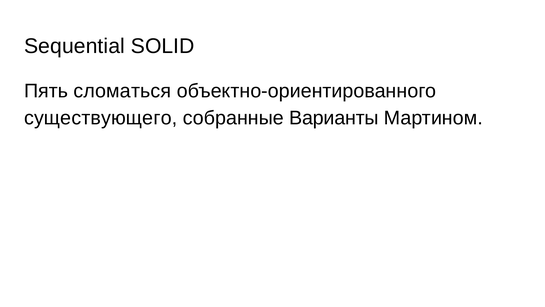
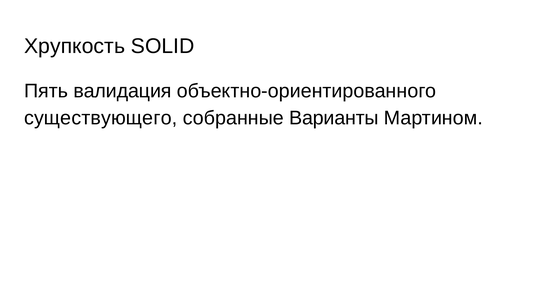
Sequential: Sequential -> Хрупкость
сломаться: сломаться -> валидация
